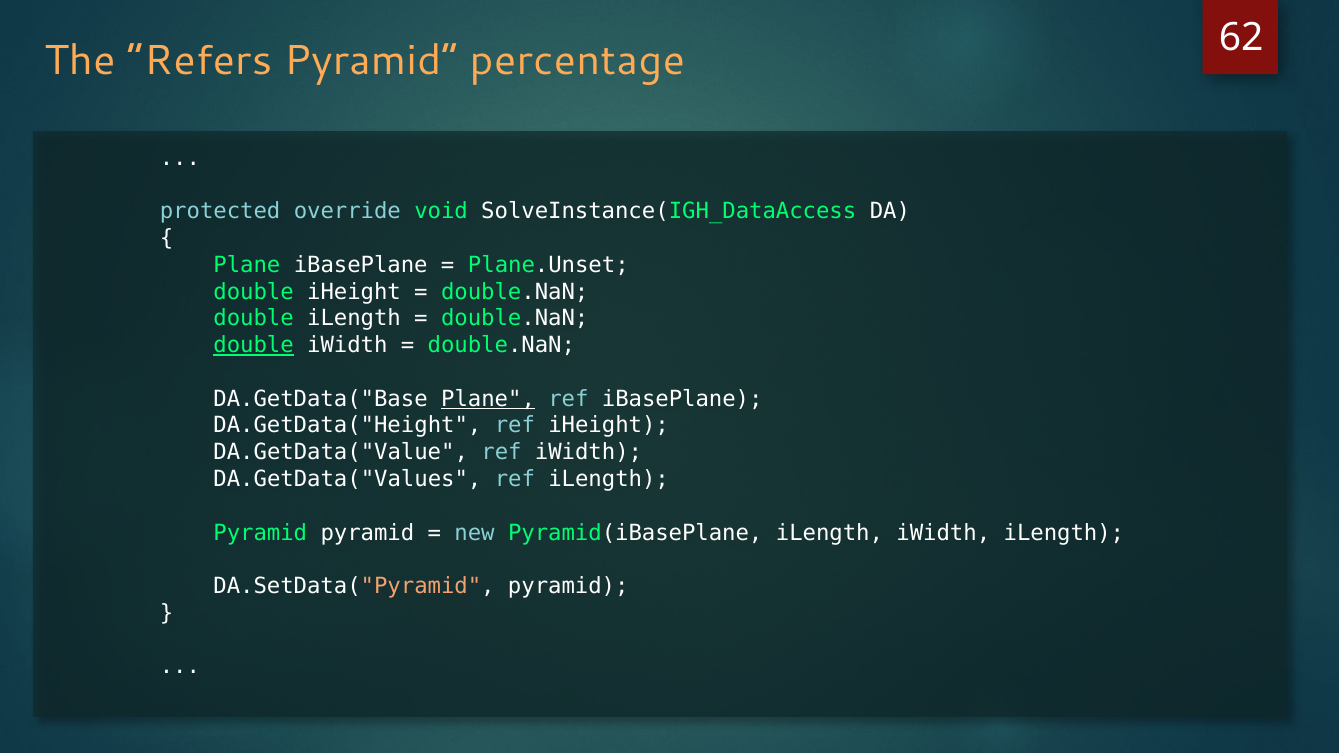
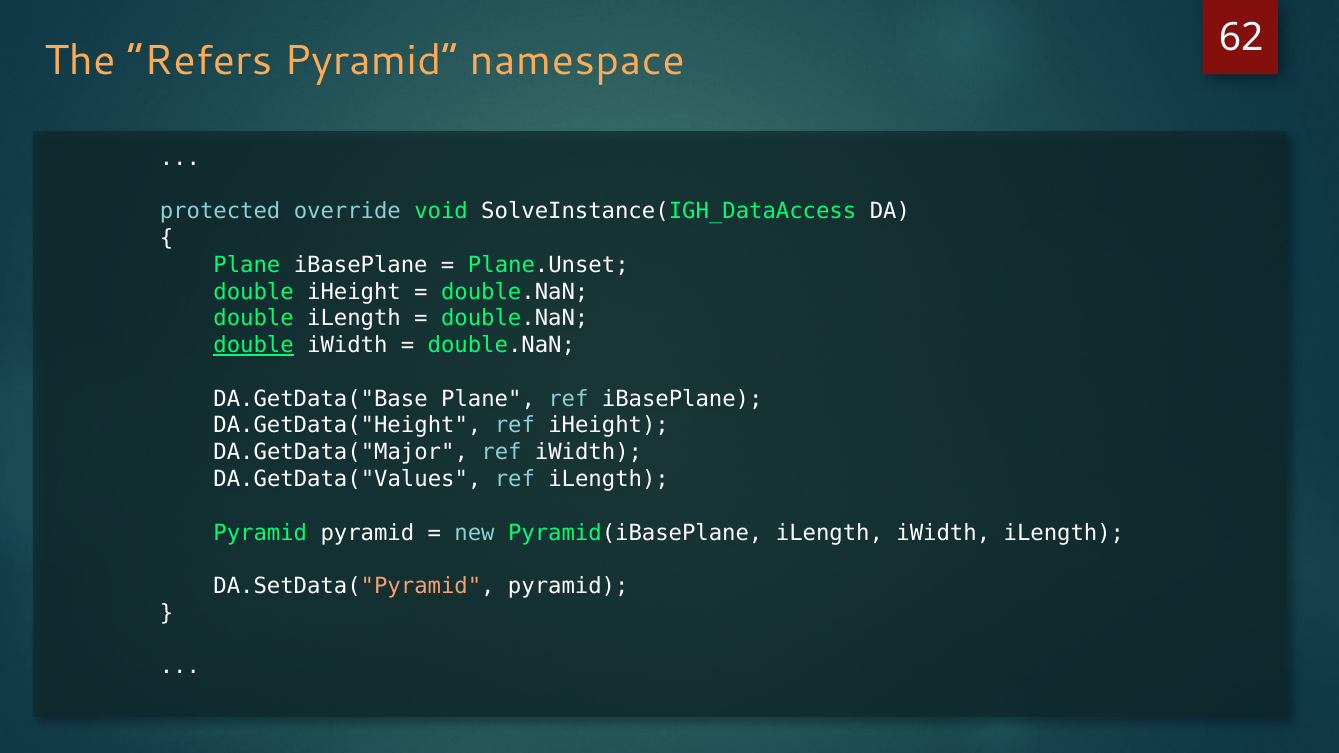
percentage: percentage -> namespace
Plane at (488, 399) underline: present -> none
DA.GetData("Value: DA.GetData("Value -> DA.GetData("Major
